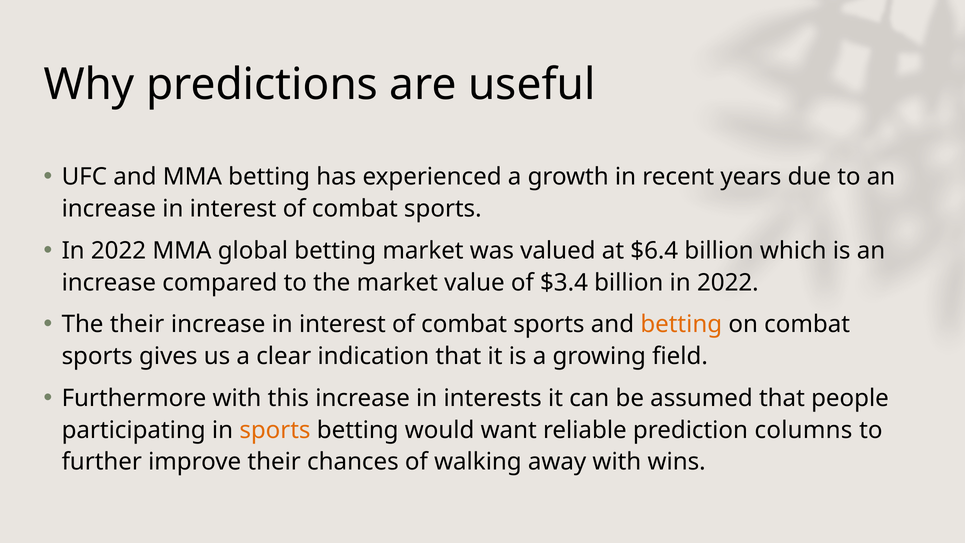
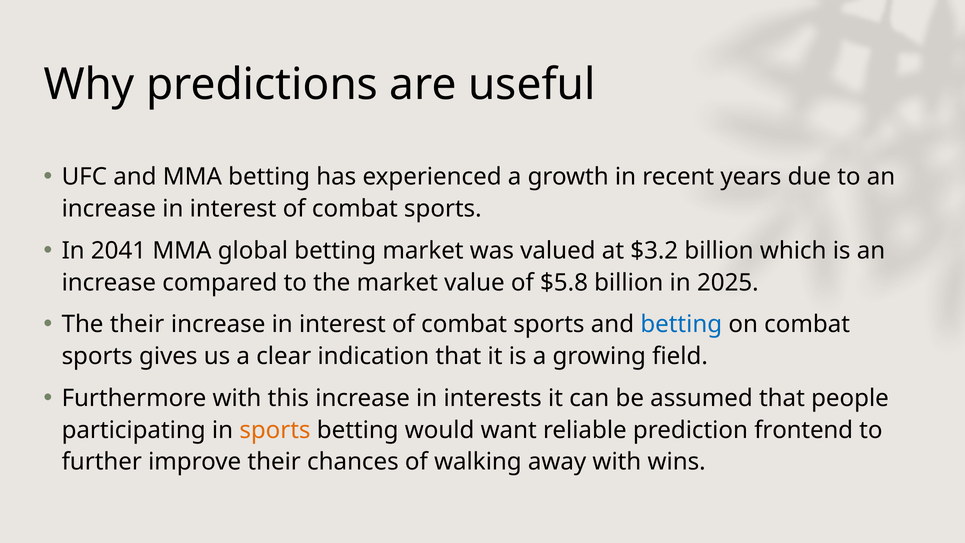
2022 at (119, 251): 2022 -> 2041
$6.4: $6.4 -> $3.2
$3.4: $3.4 -> $5.8
billion in 2022: 2022 -> 2025
betting at (681, 324) colour: orange -> blue
columns: columns -> frontend
